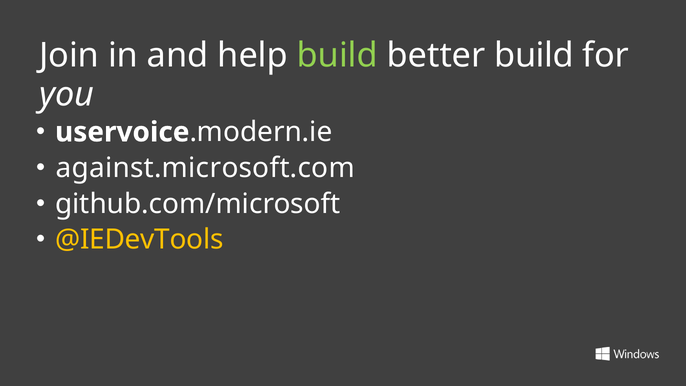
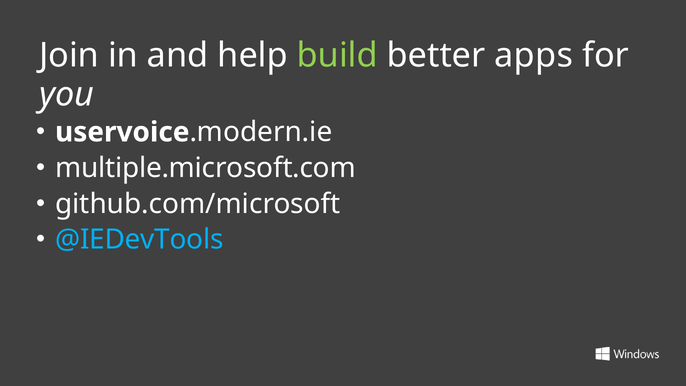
better build: build -> apps
against.microsoft.com: against.microsoft.com -> multiple.microsoft.com
@IEDevTools colour: yellow -> light blue
